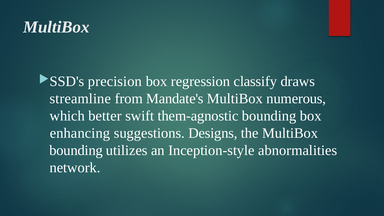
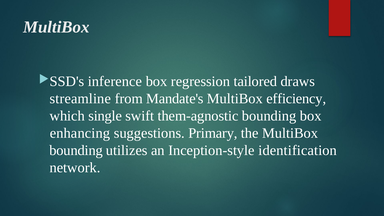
precision: precision -> inference
classify: classify -> tailored
numerous: numerous -> efficiency
better: better -> single
Designs: Designs -> Primary
abnormalities: abnormalities -> identification
